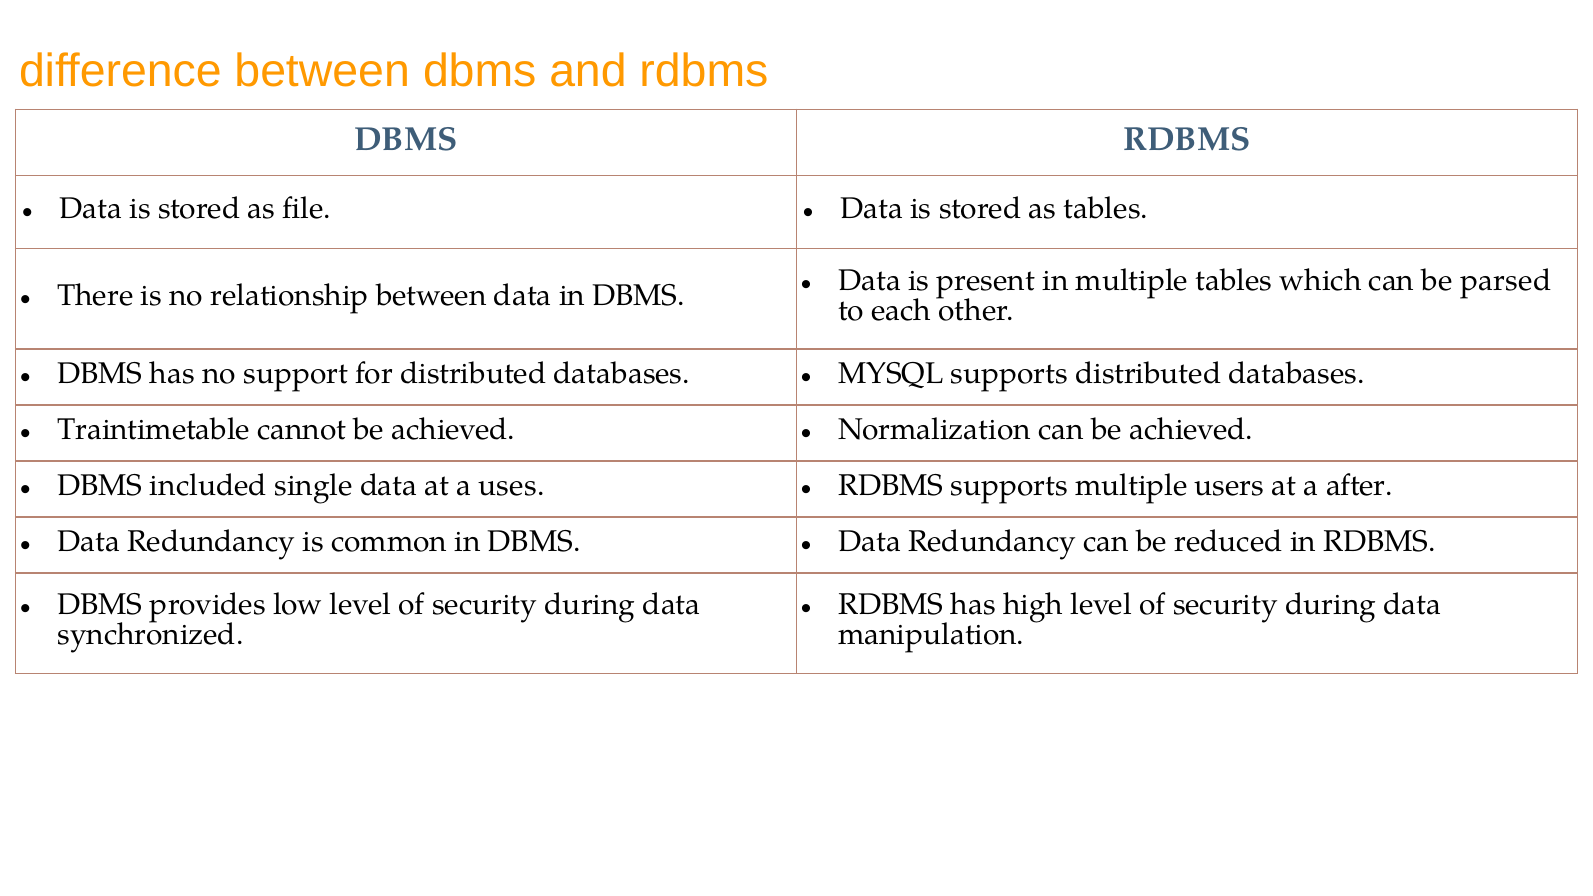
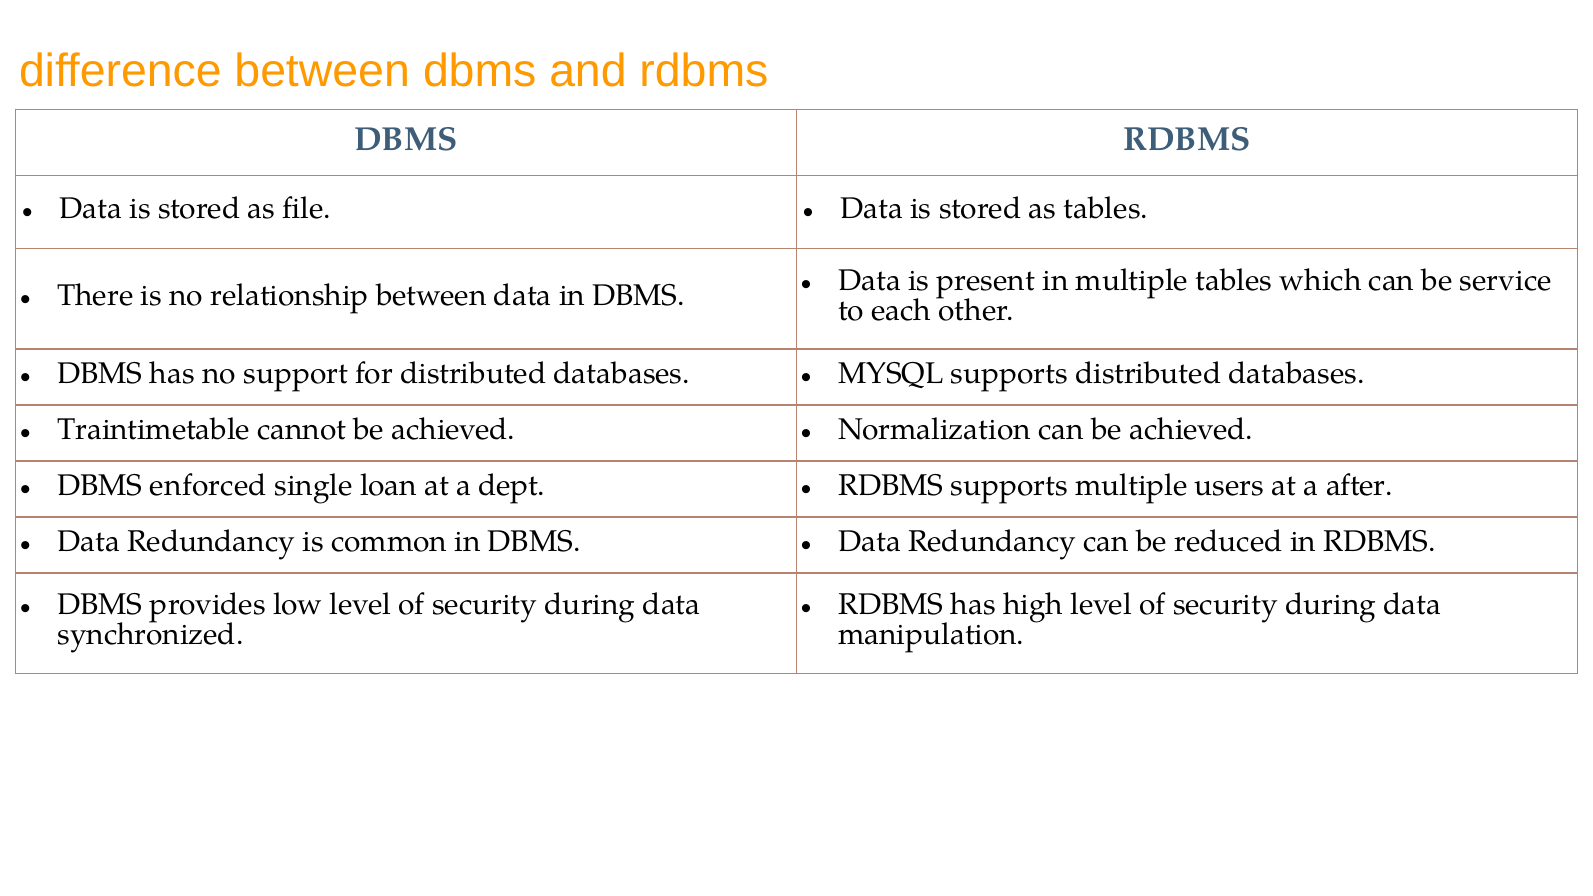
parsed: parsed -> service
included: included -> enforced
single data: data -> loan
uses: uses -> dept
